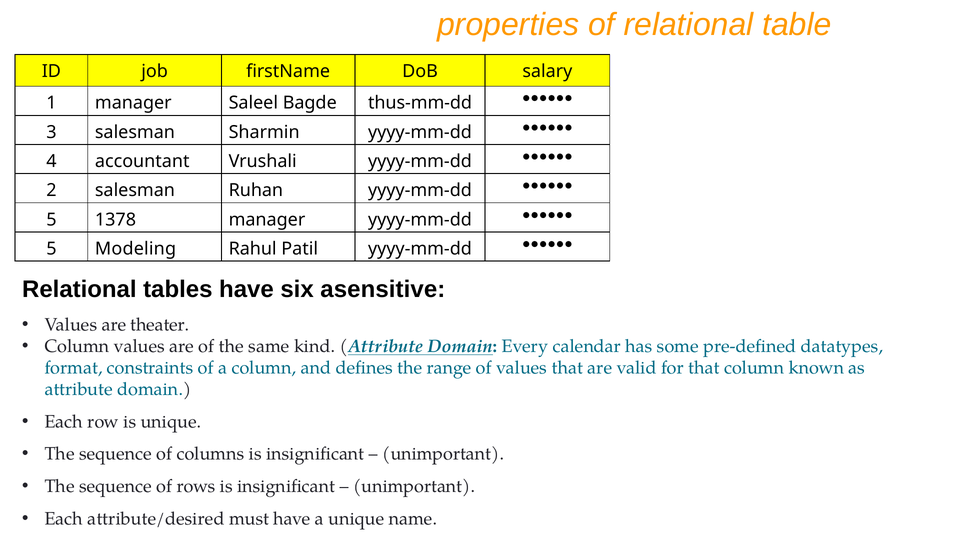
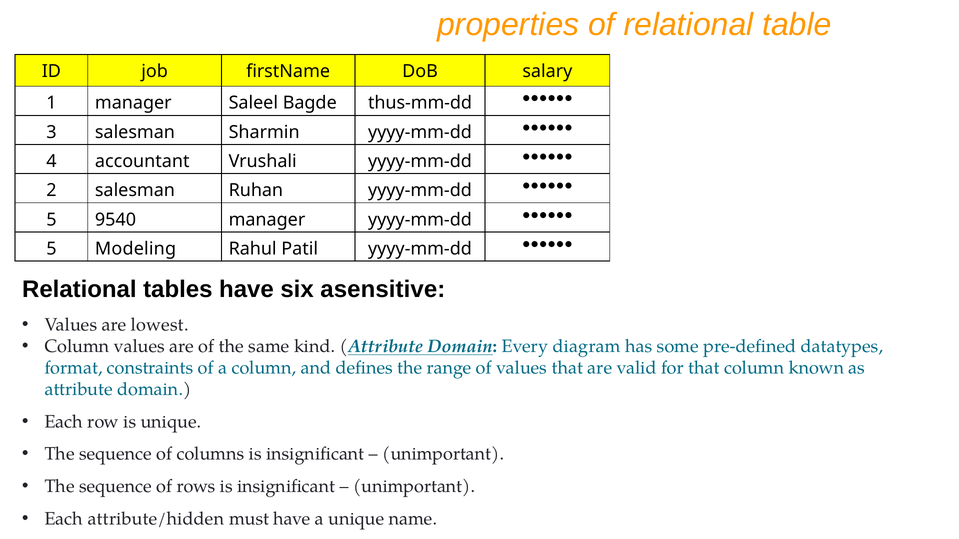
1378: 1378 -> 9540
theater: theater -> lowest
calendar: calendar -> diagram
attribute/desired: attribute/desired -> attribute/hidden
